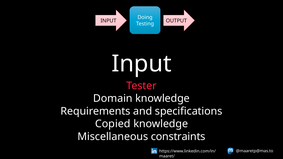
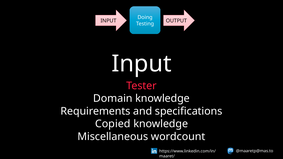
constraints: constraints -> wordcount
